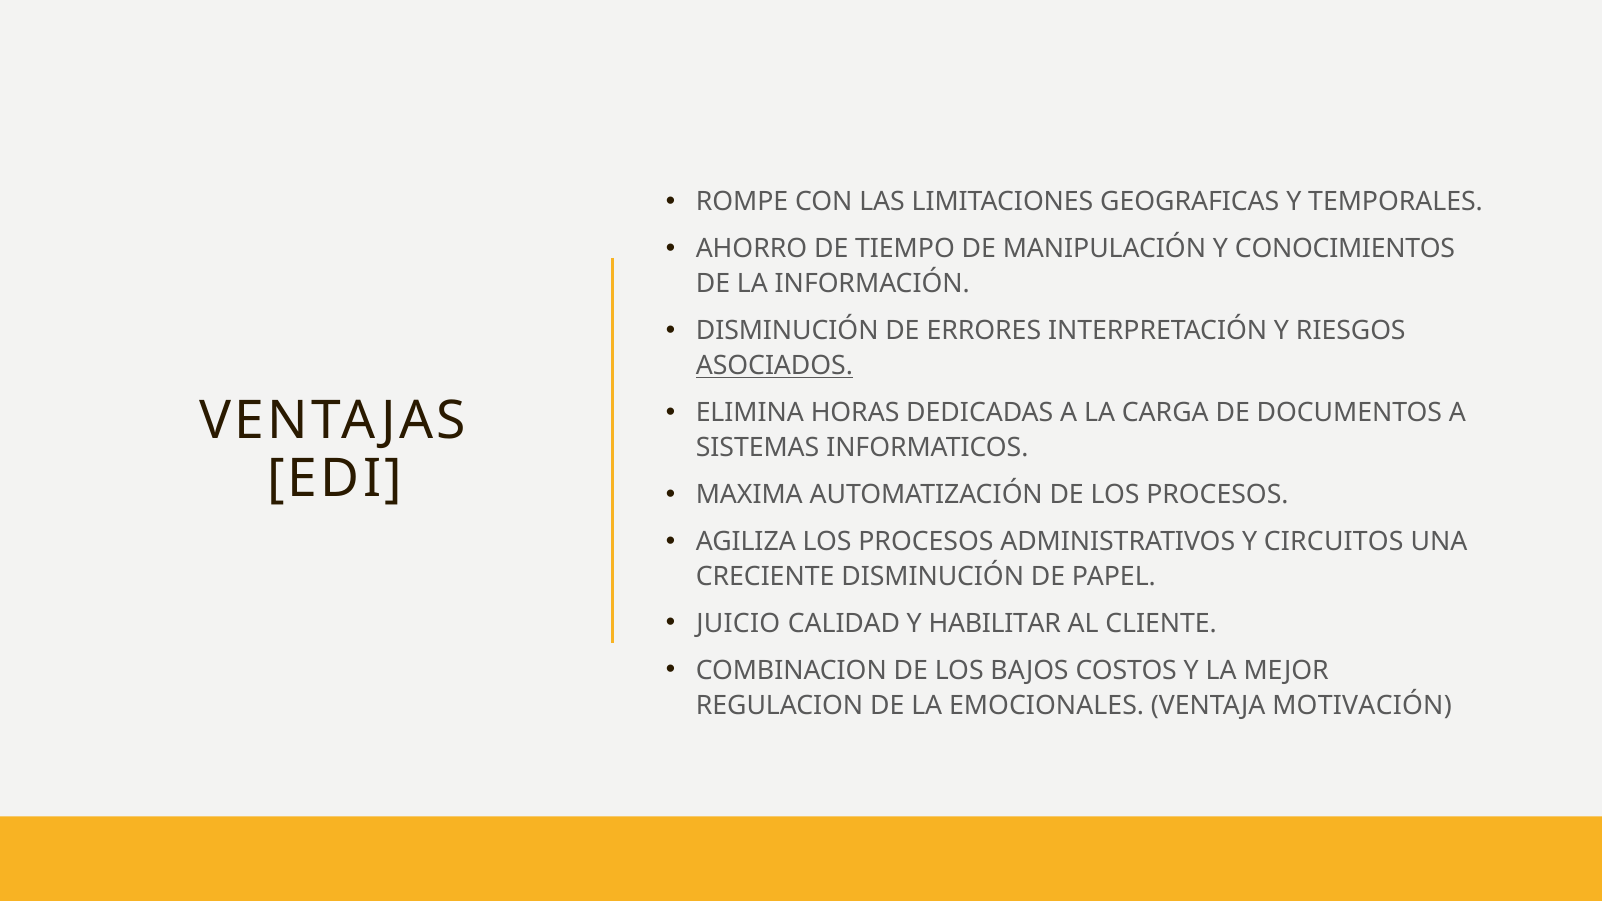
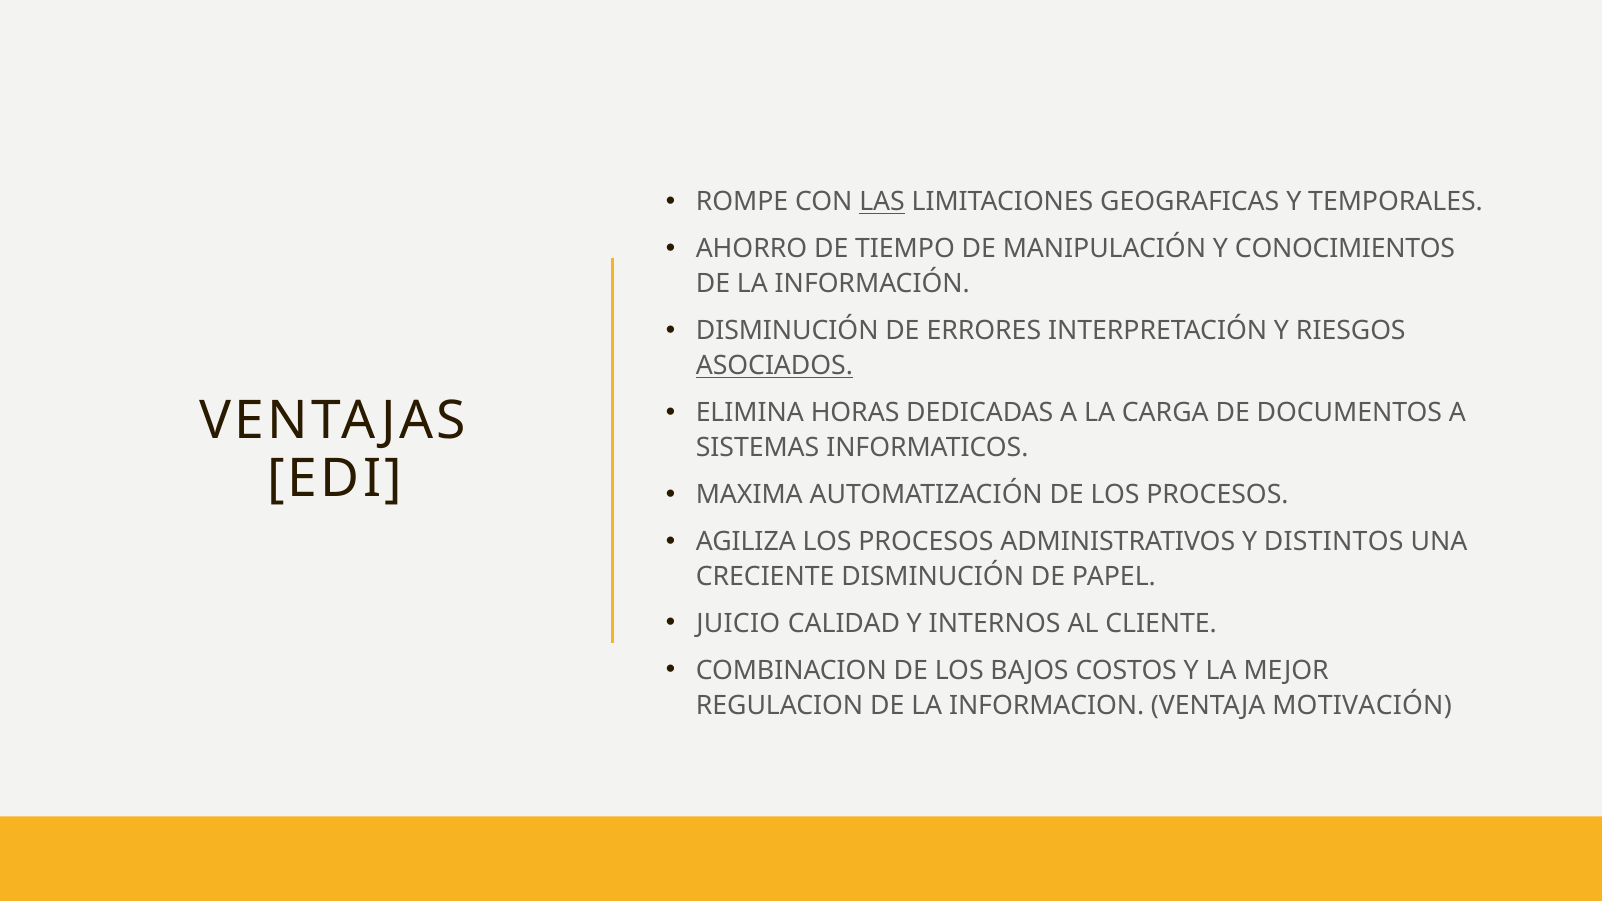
LAS underline: none -> present
CIRCUITOS: CIRCUITOS -> DISTINTOS
HABILITAR: HABILITAR -> INTERNOS
EMOCIONALES: EMOCIONALES -> INFORMACION
